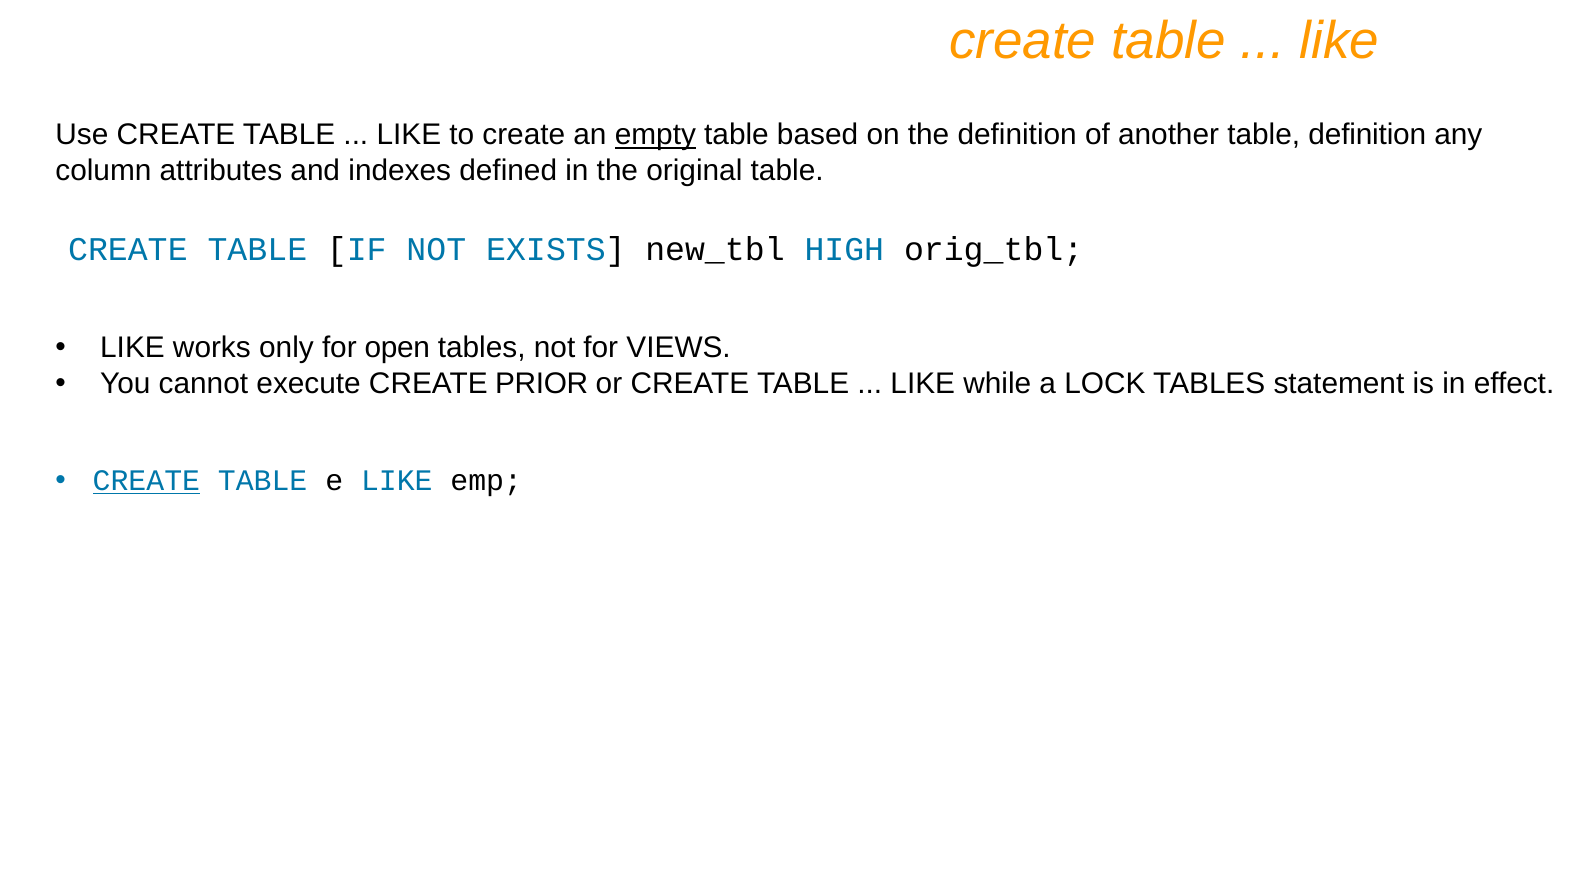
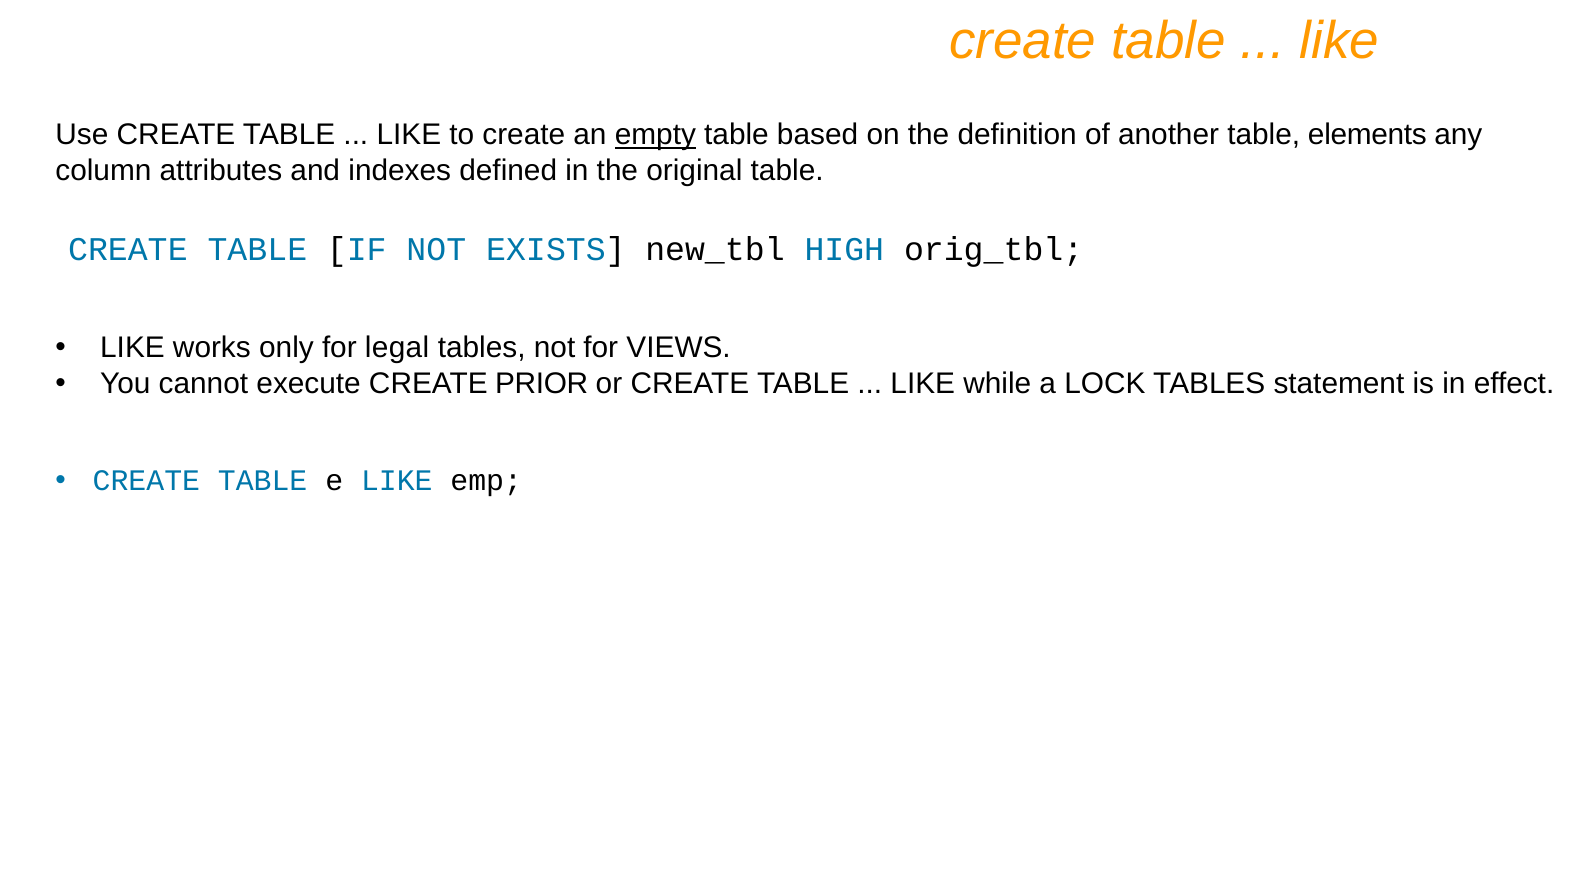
table definition: definition -> elements
open: open -> legal
CREATE at (146, 481) underline: present -> none
